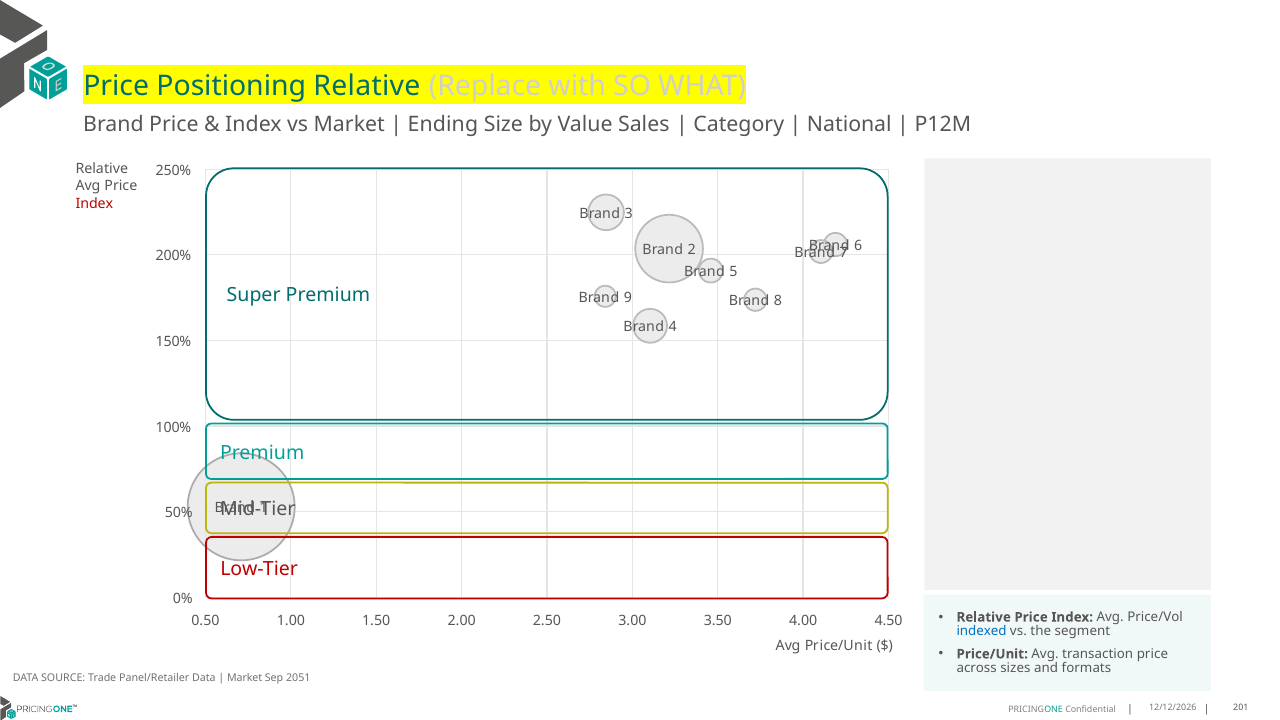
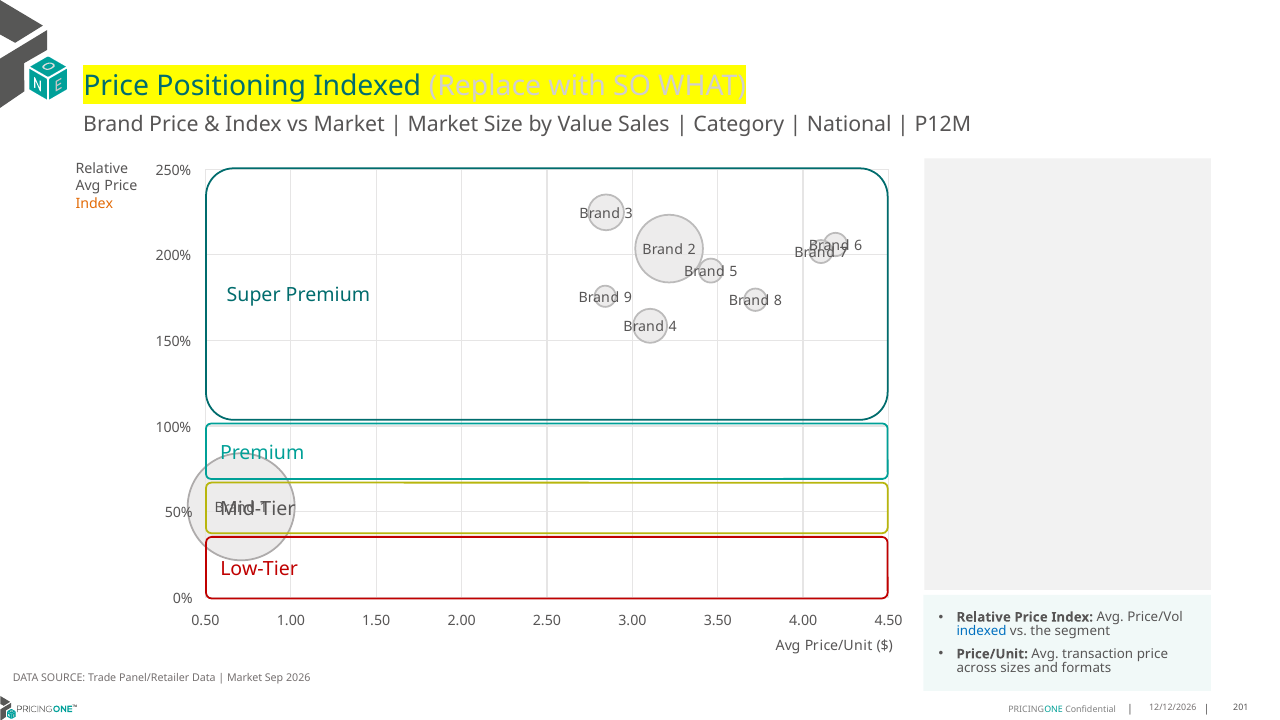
Positioning Relative: Relative -> Indexed
Ending at (443, 125): Ending -> Market
Index at (94, 203) colour: red -> orange
2051: 2051 -> 2026
